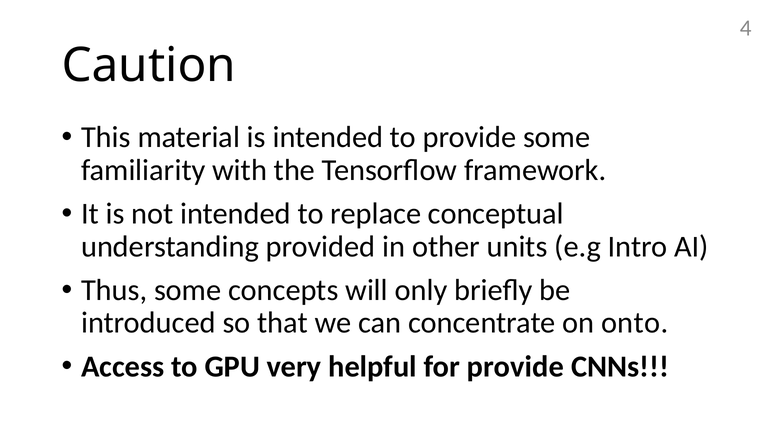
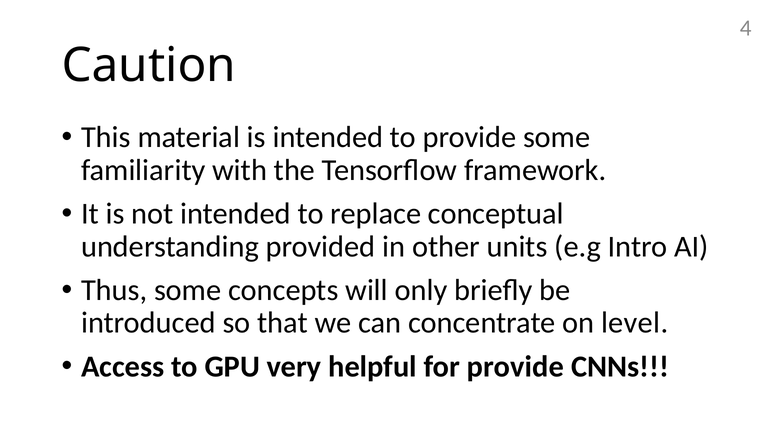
onto: onto -> level
